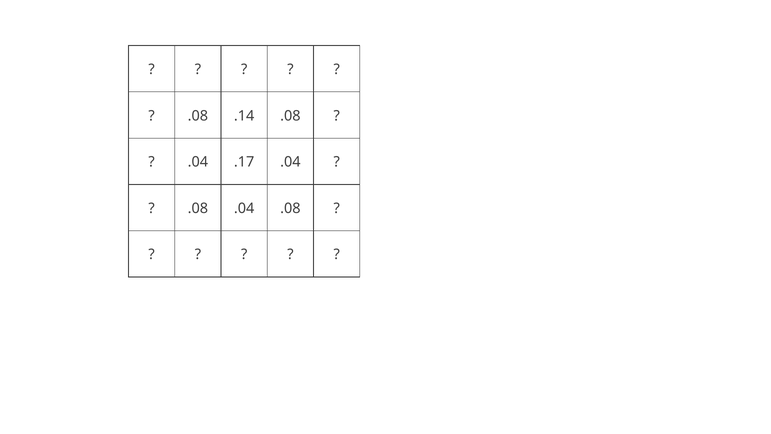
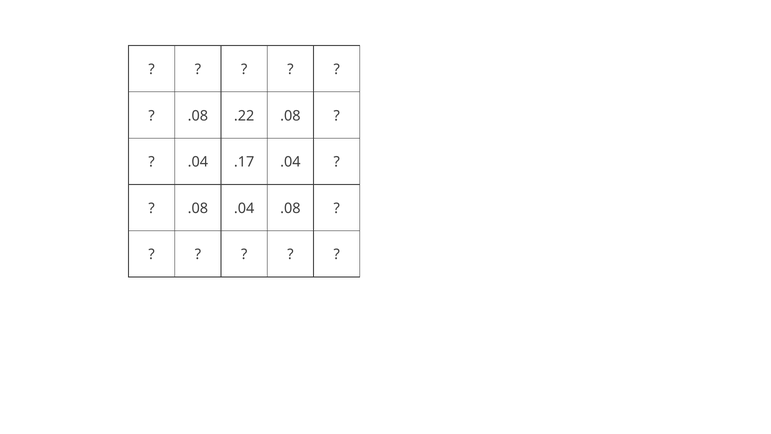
.14: .14 -> .22
